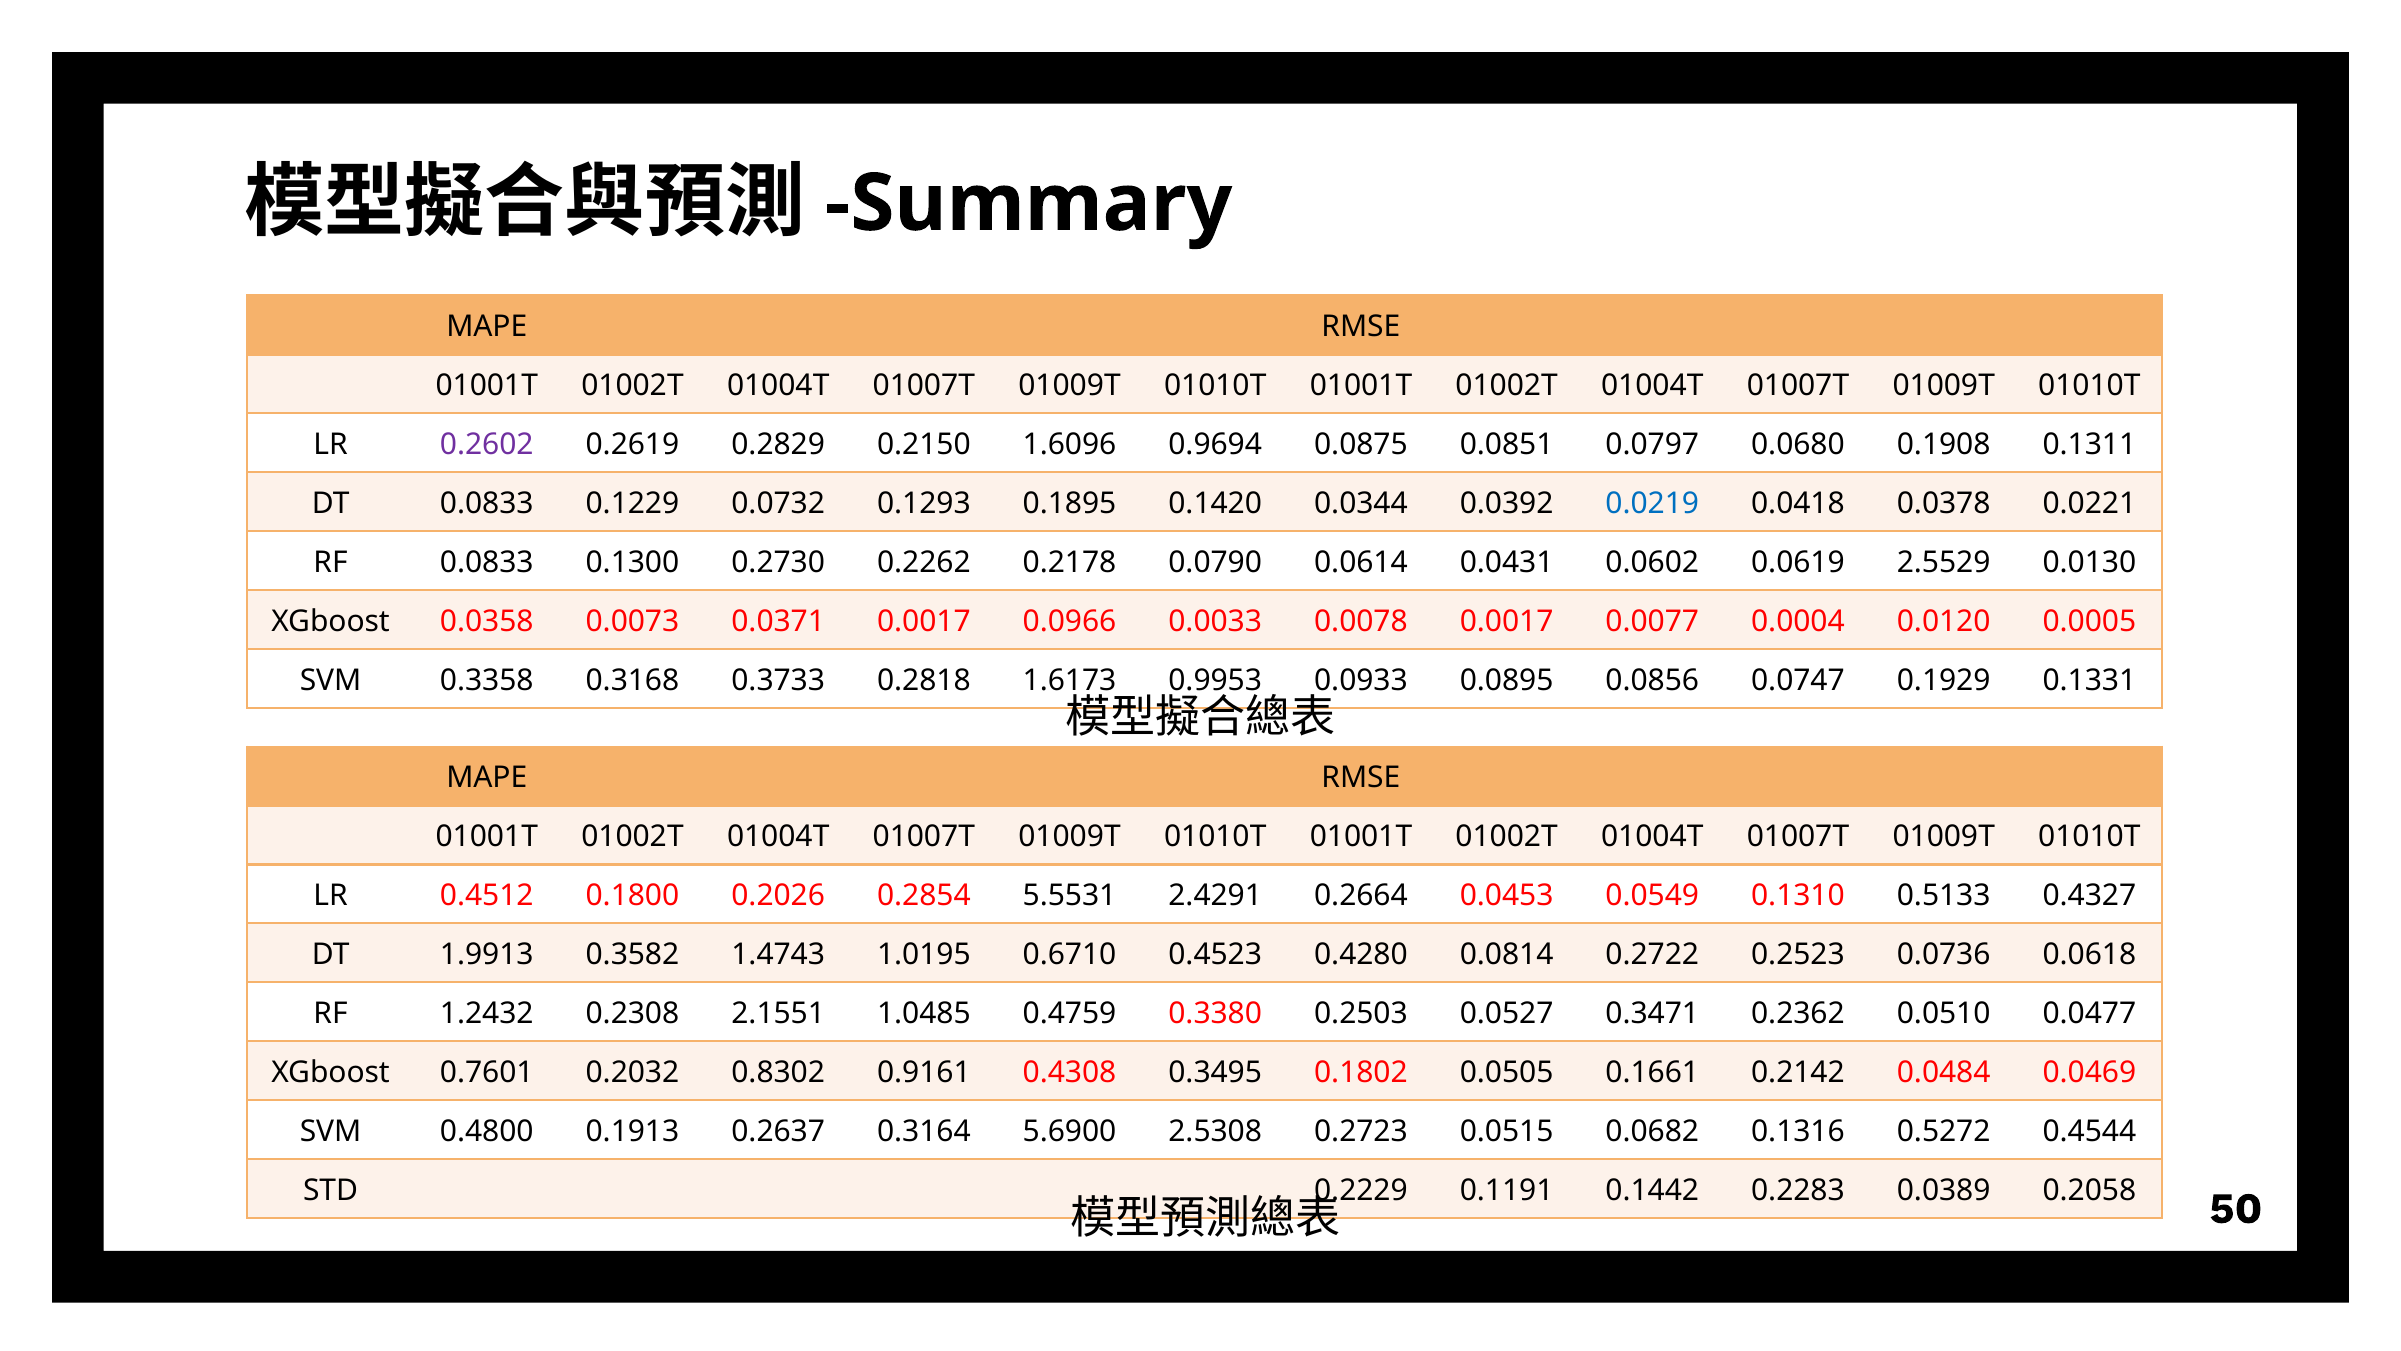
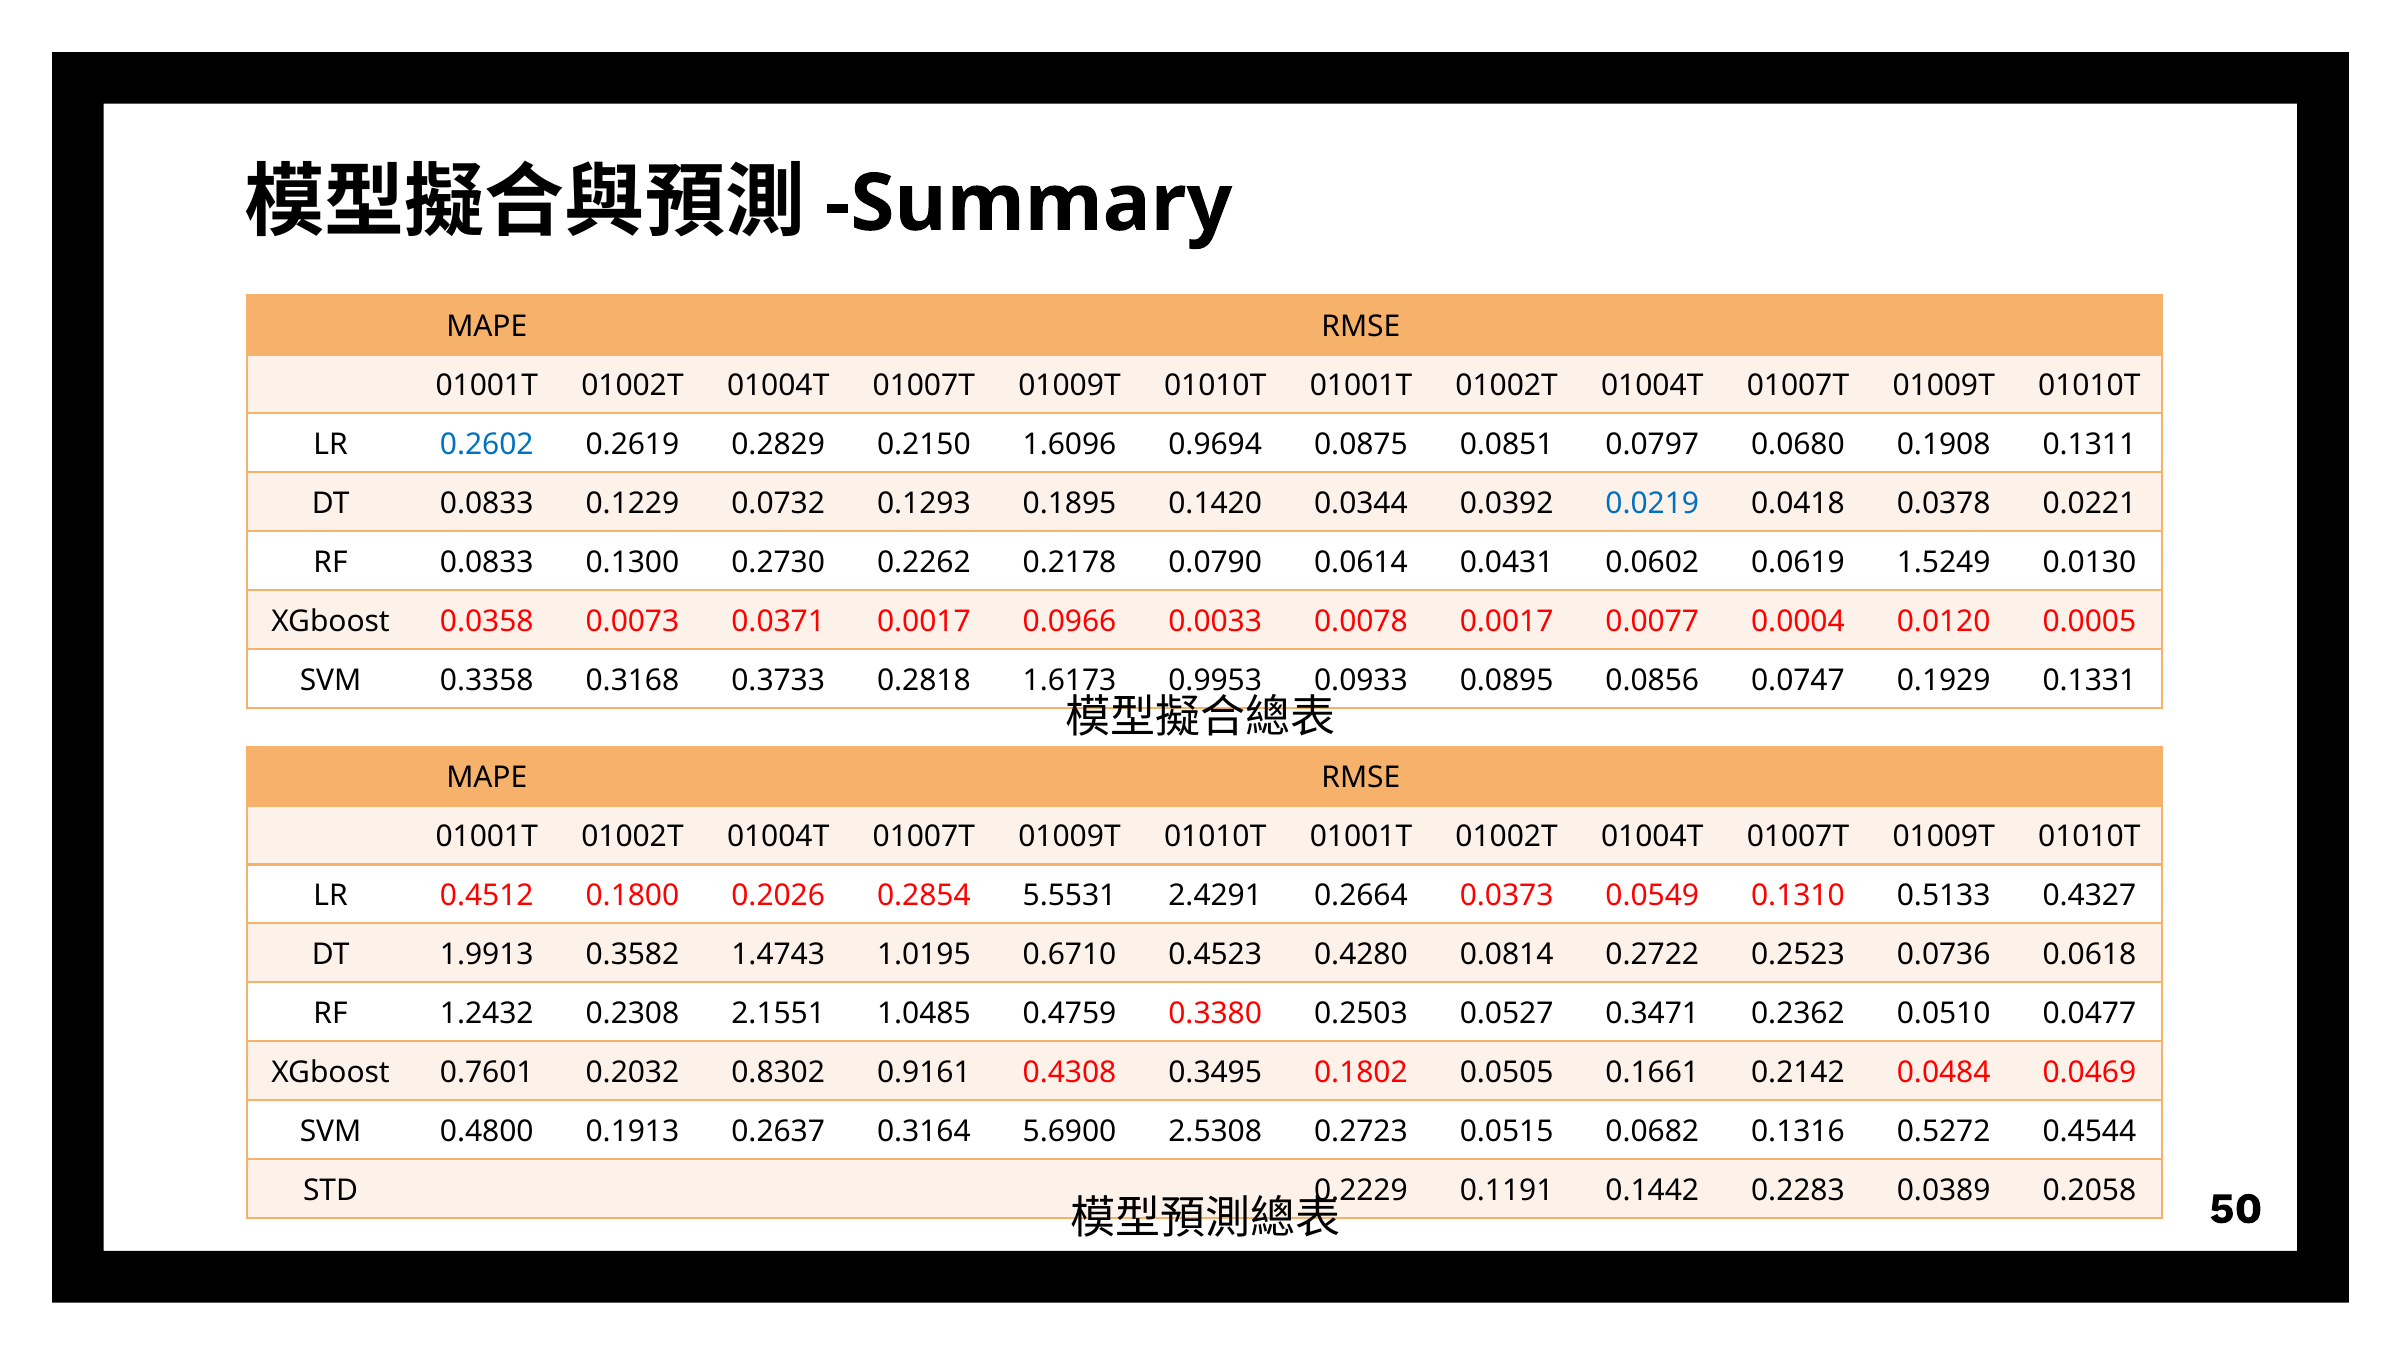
0.2602 colour: purple -> blue
2.5529: 2.5529 -> 1.5249
0.0453: 0.0453 -> 0.0373
